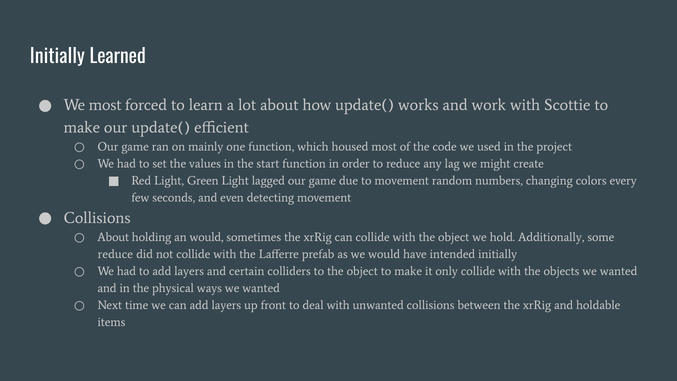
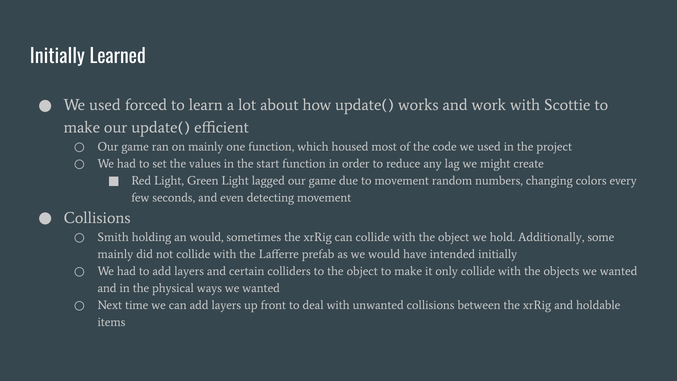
most at (105, 105): most -> used
About at (113, 237): About -> Smith
reduce at (115, 254): reduce -> mainly
